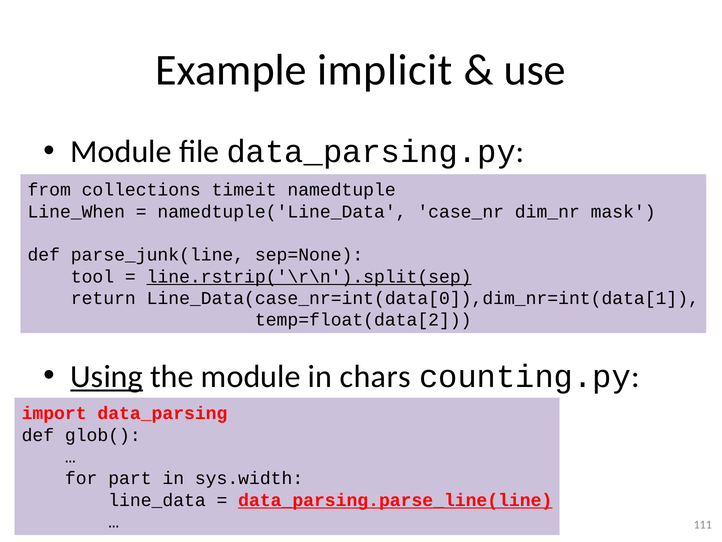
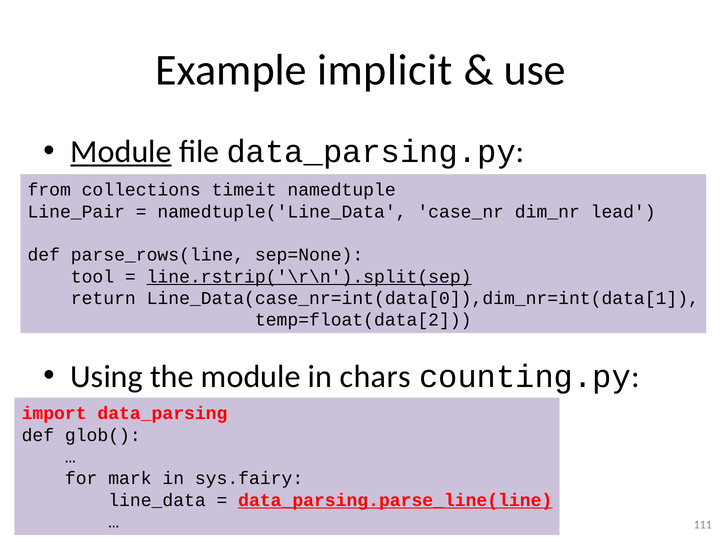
Module at (121, 151) underline: none -> present
Line_When: Line_When -> Line_Pair
mask: mask -> lead
parse_junk(line: parse_junk(line -> parse_rows(line
Using underline: present -> none
part: part -> mark
sys.width: sys.width -> sys.fairy
